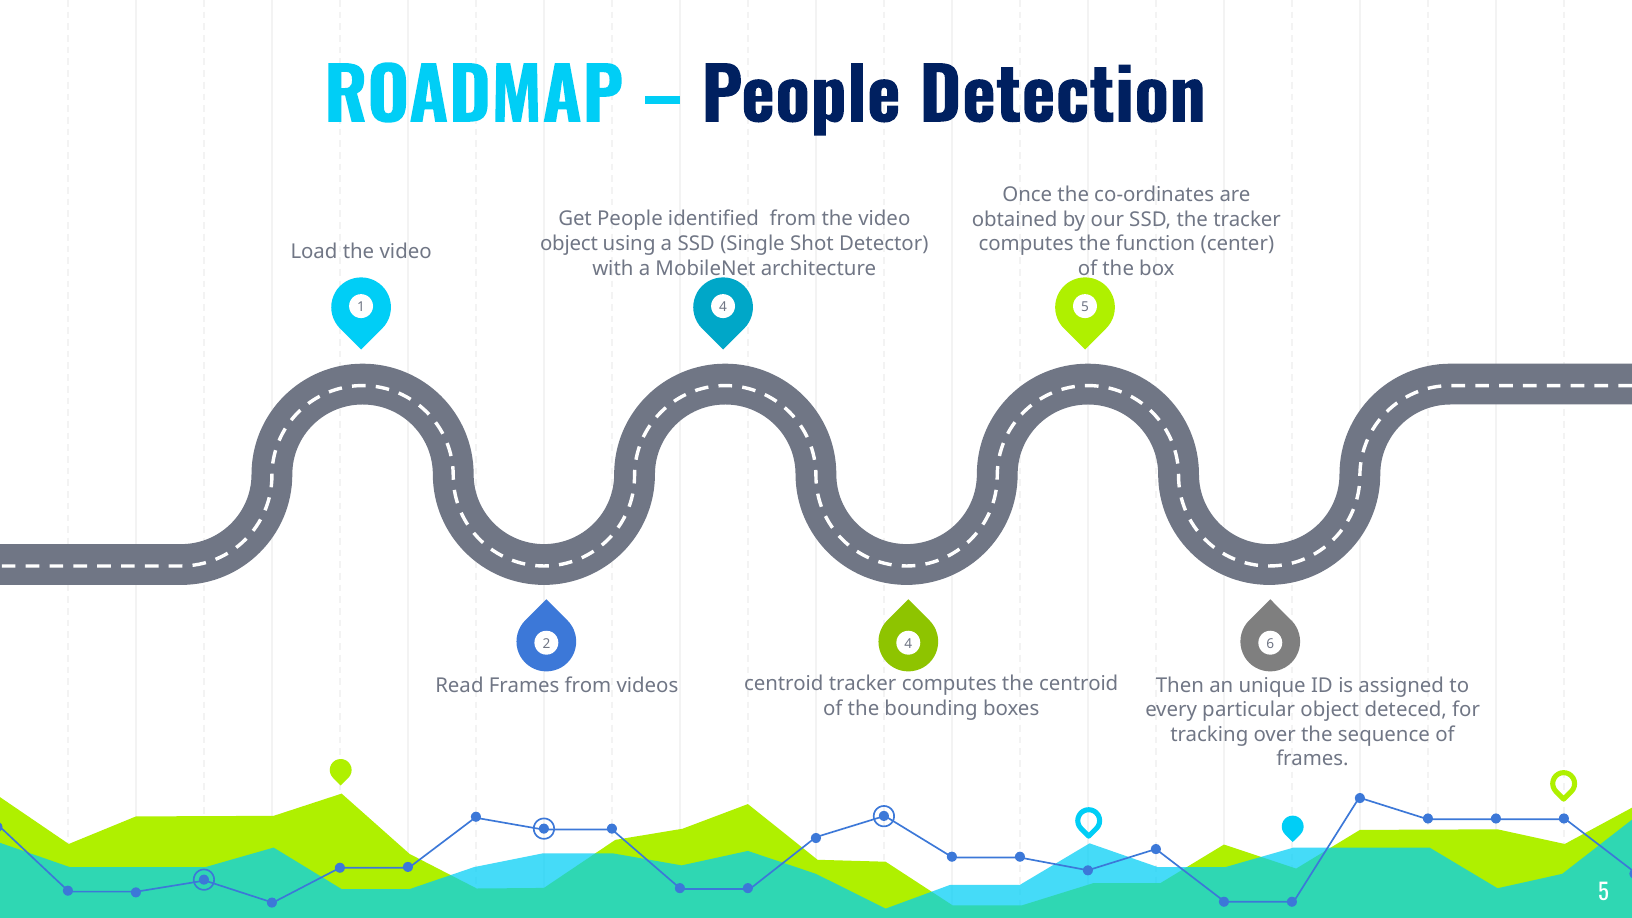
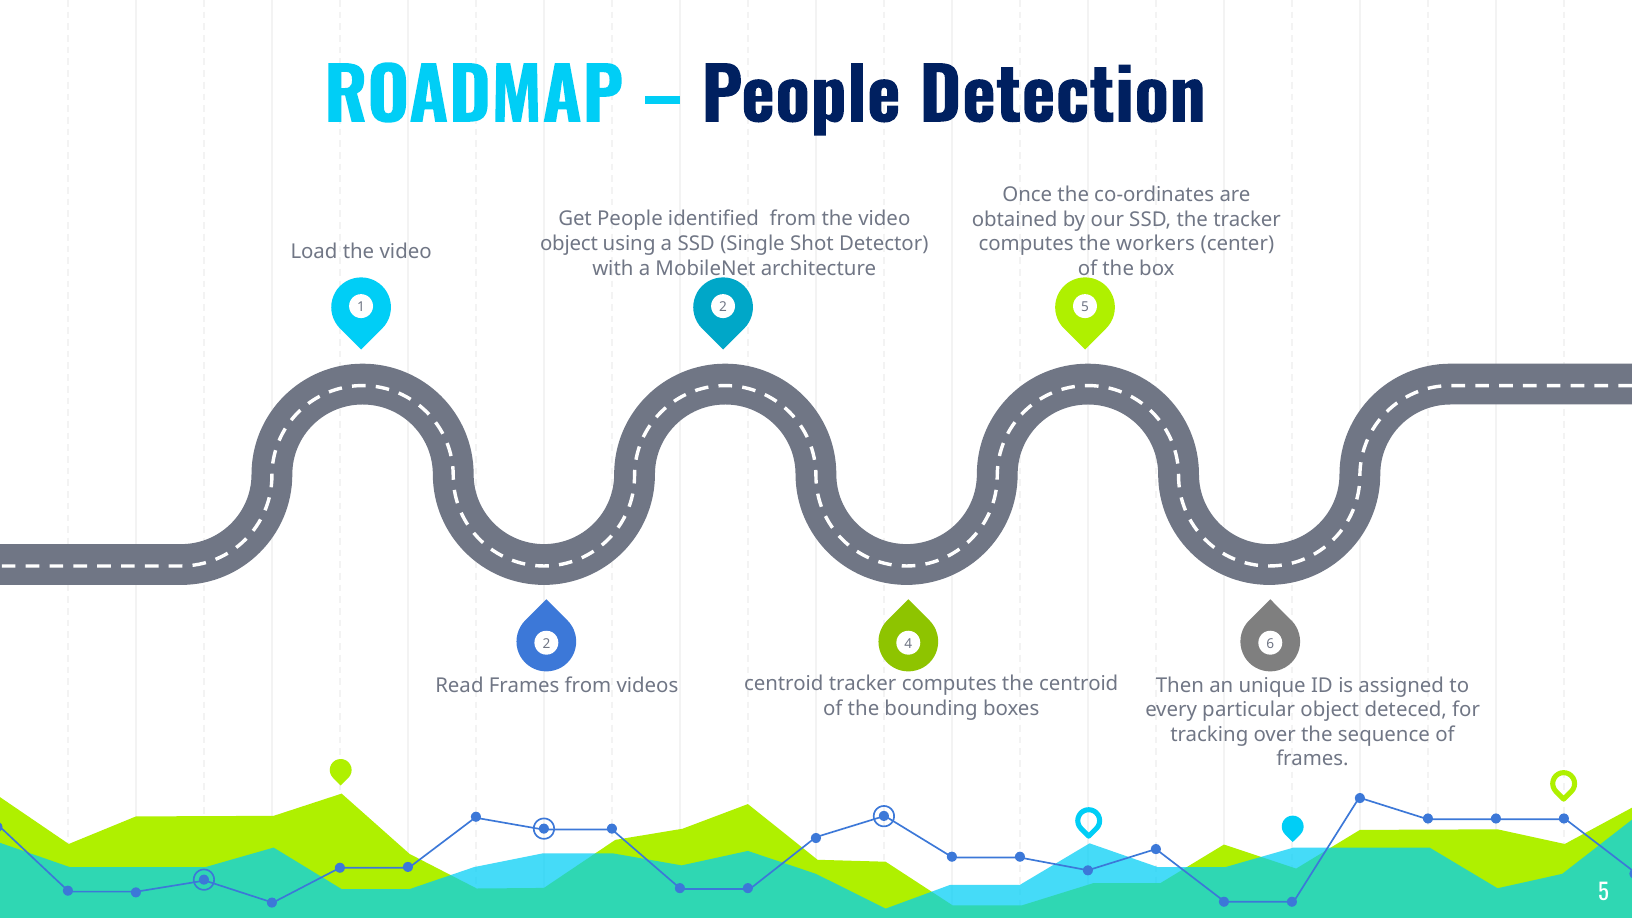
function: function -> workers
1 4: 4 -> 2
